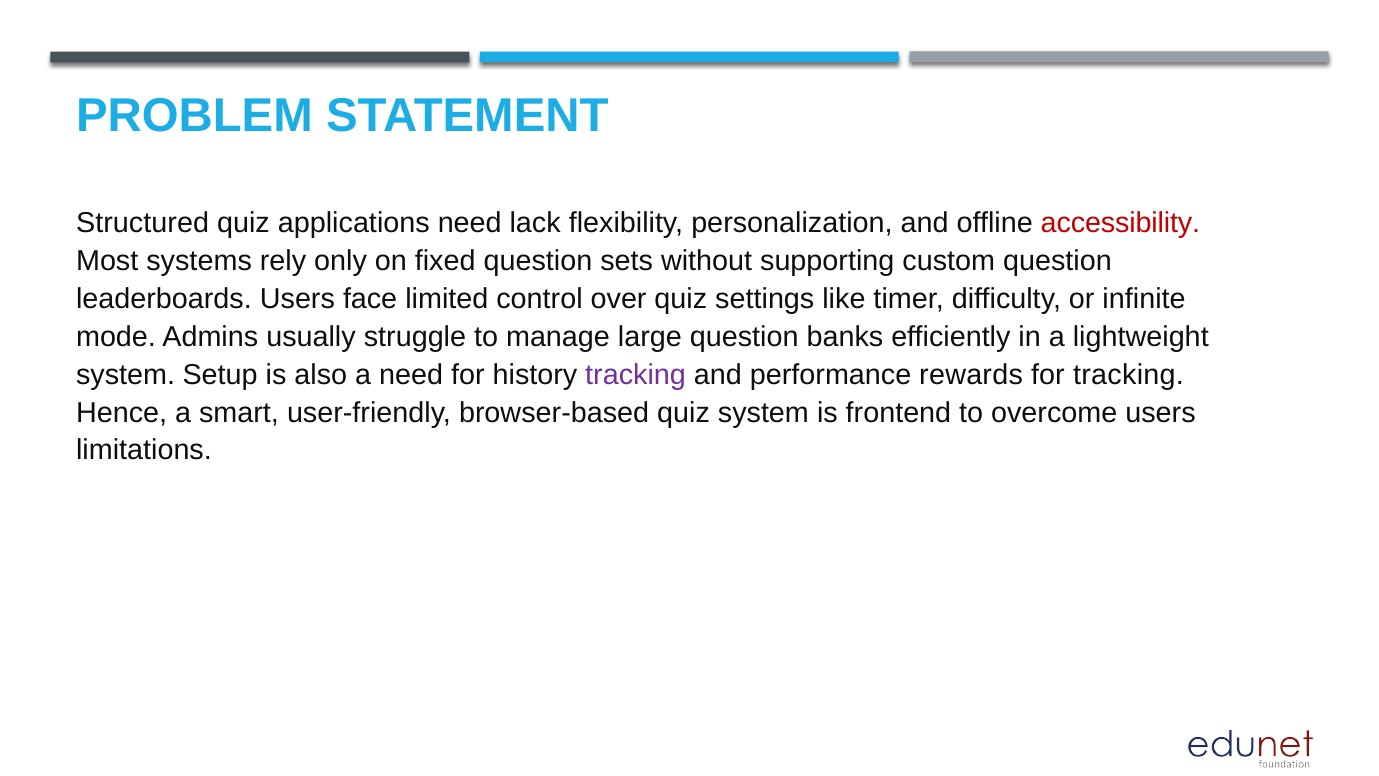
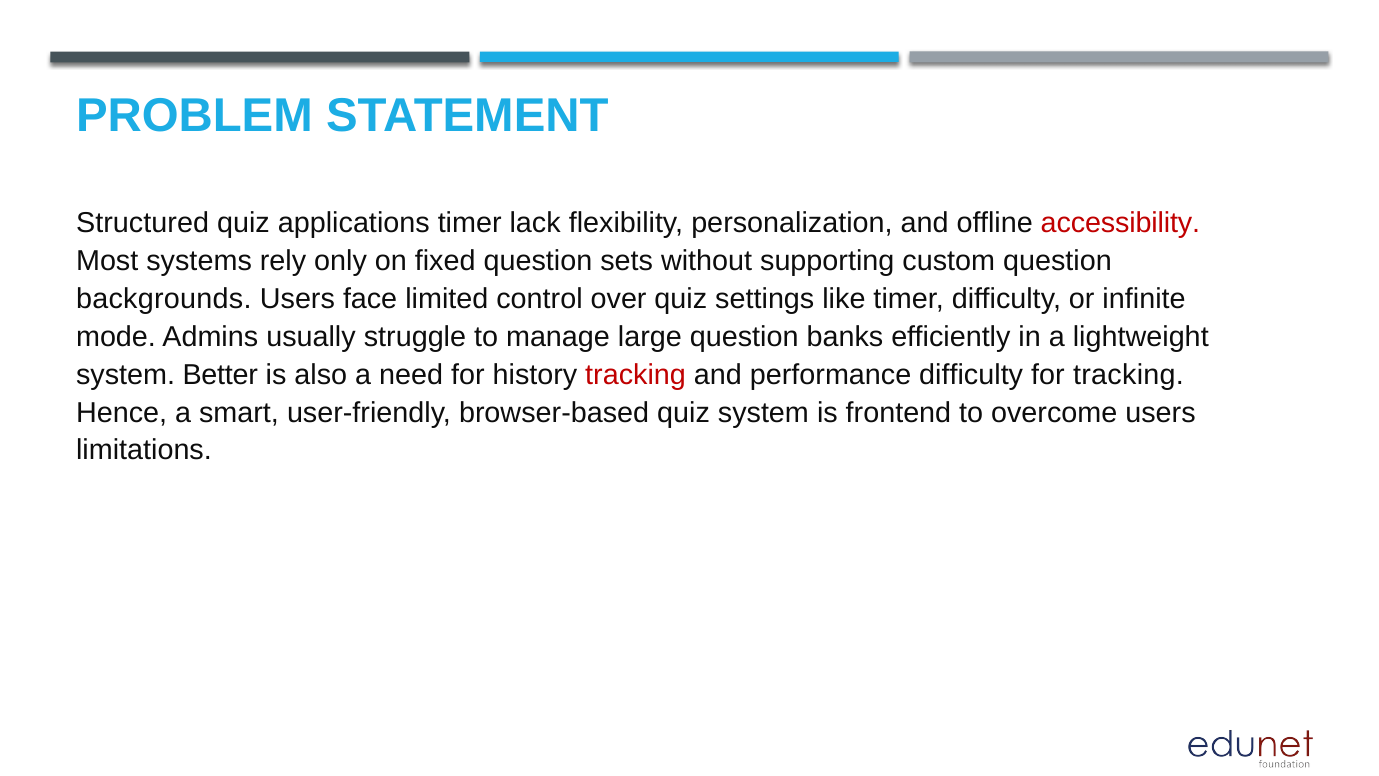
applications need: need -> timer
leaderboards: leaderboards -> backgrounds
Setup: Setup -> Better
tracking at (636, 374) colour: purple -> red
performance rewards: rewards -> difficulty
